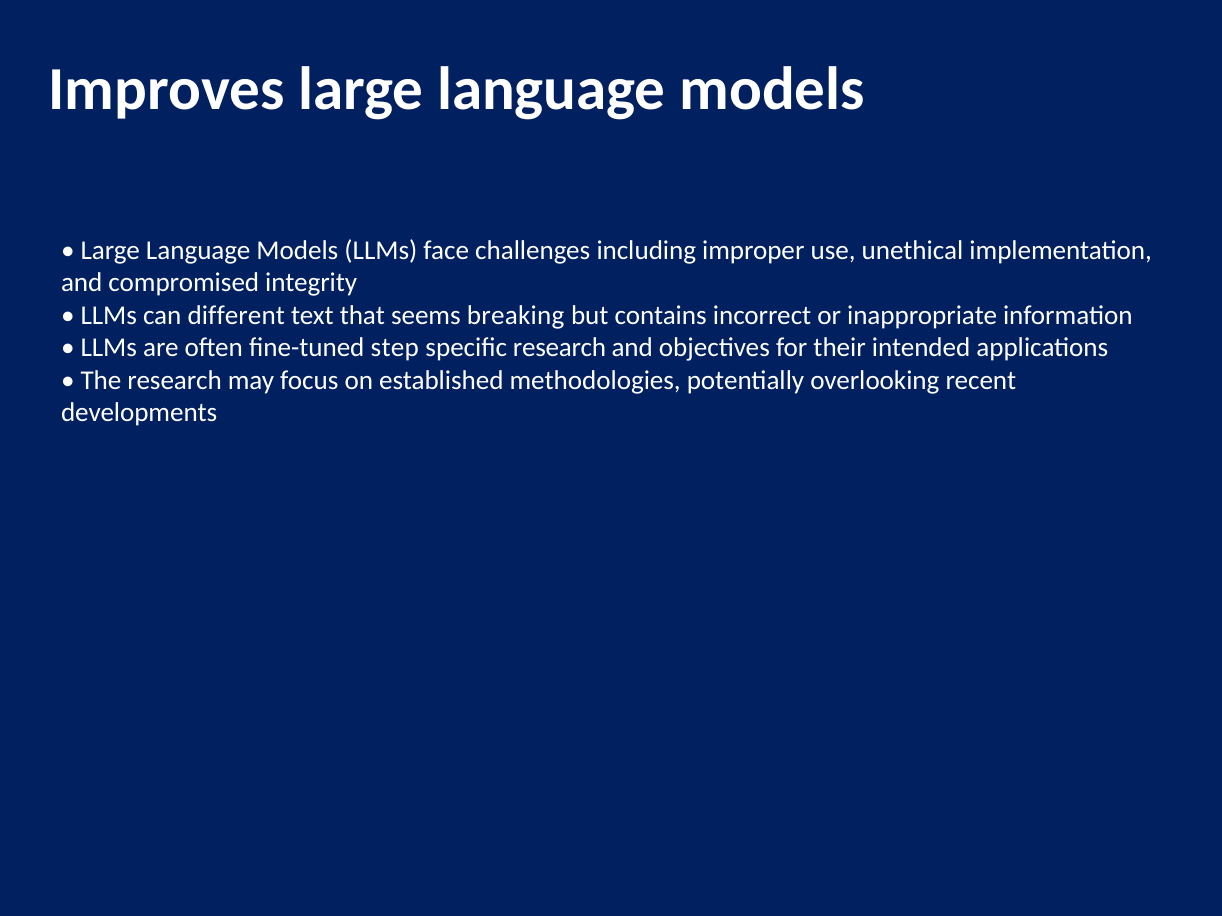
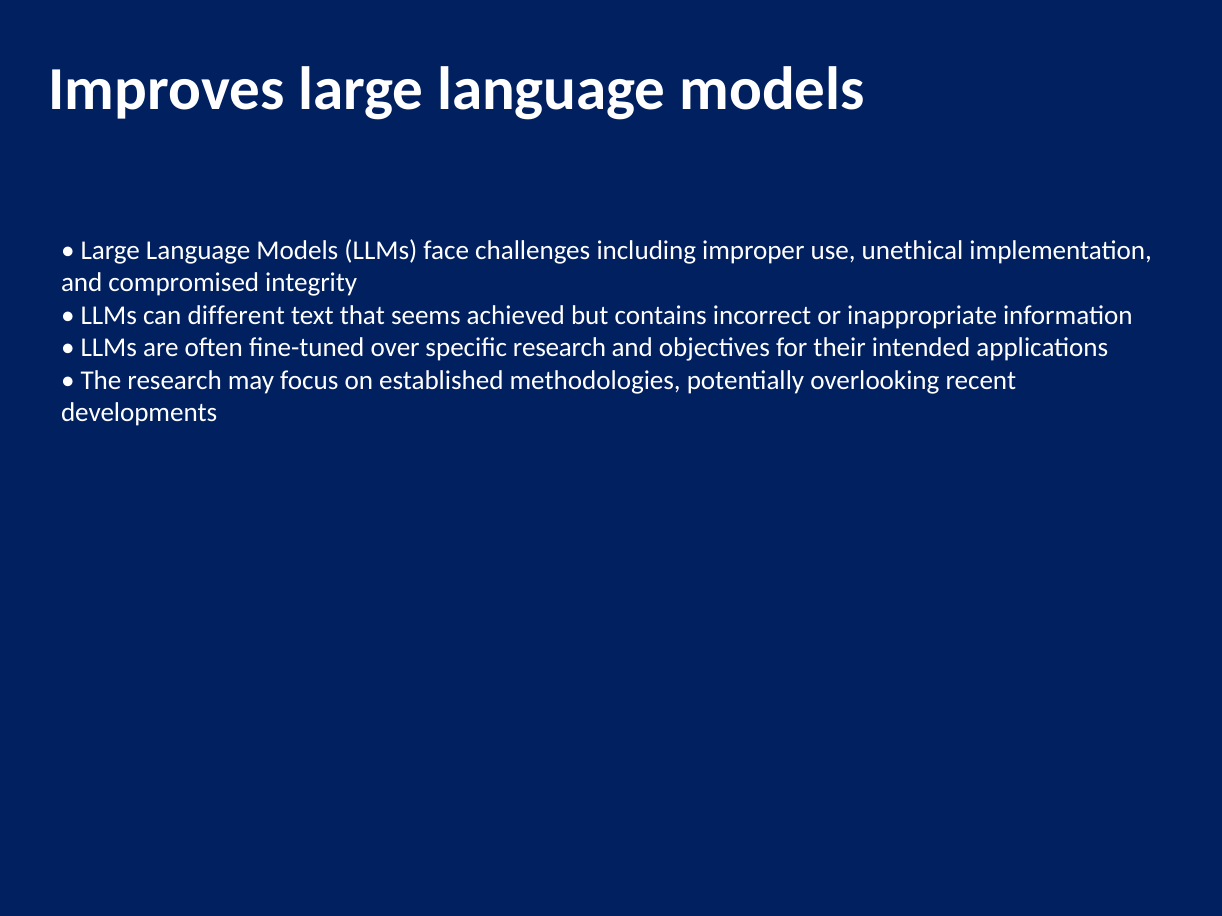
breaking: breaking -> achieved
step: step -> over
